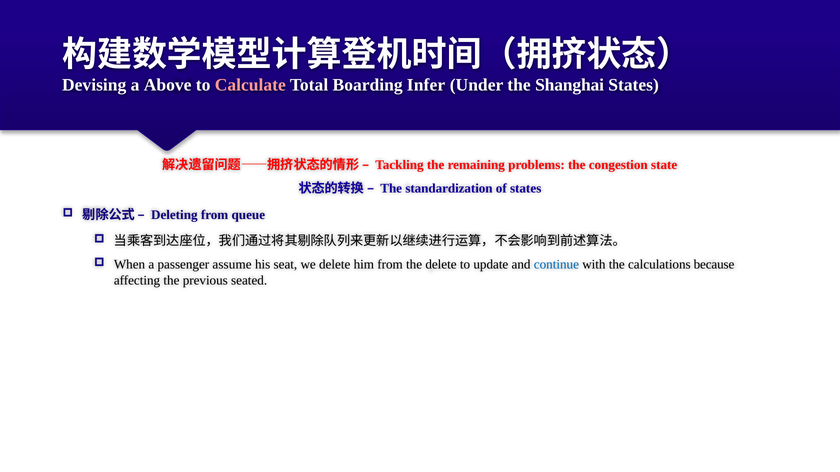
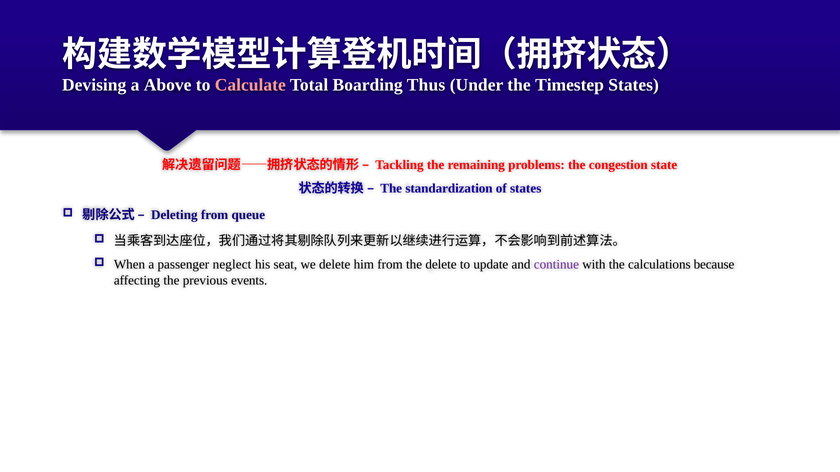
Infer: Infer -> Thus
Shanghai: Shanghai -> Timestep
assume: assume -> neglect
continue colour: blue -> purple
seated: seated -> events
